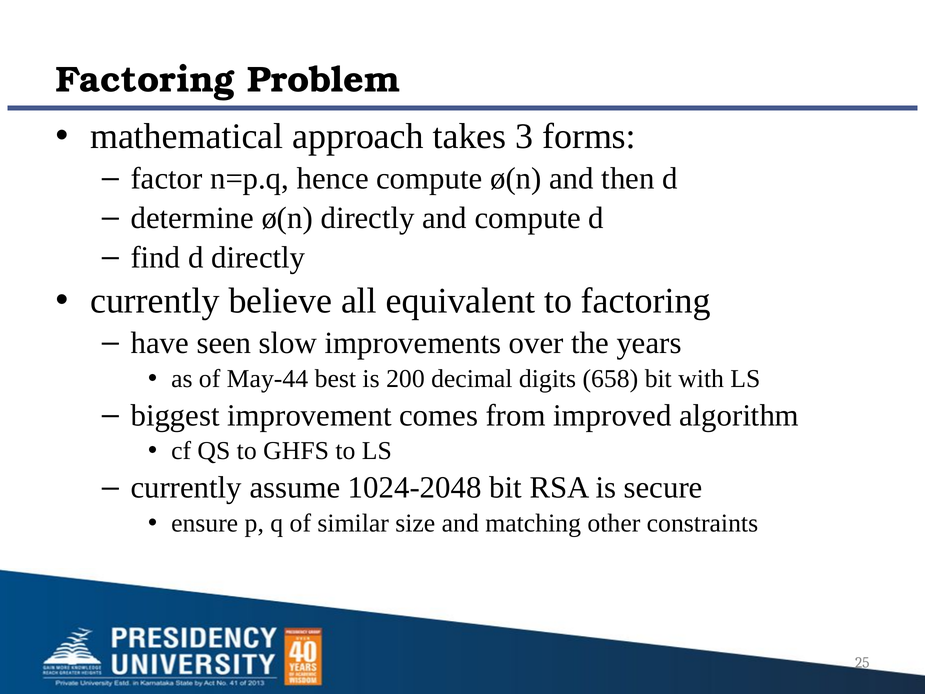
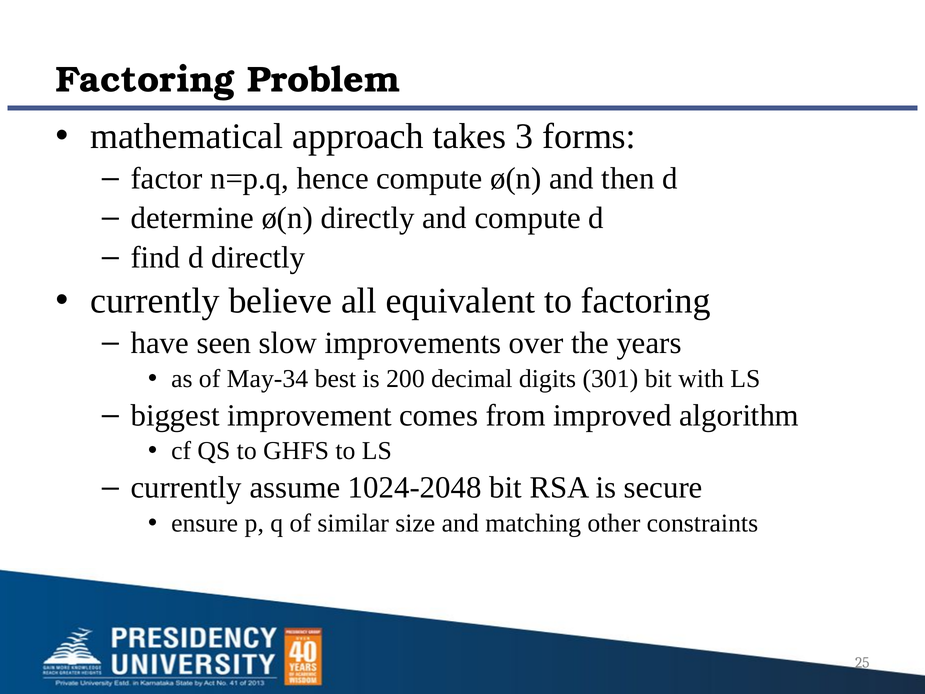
May-44: May-44 -> May-34
658: 658 -> 301
